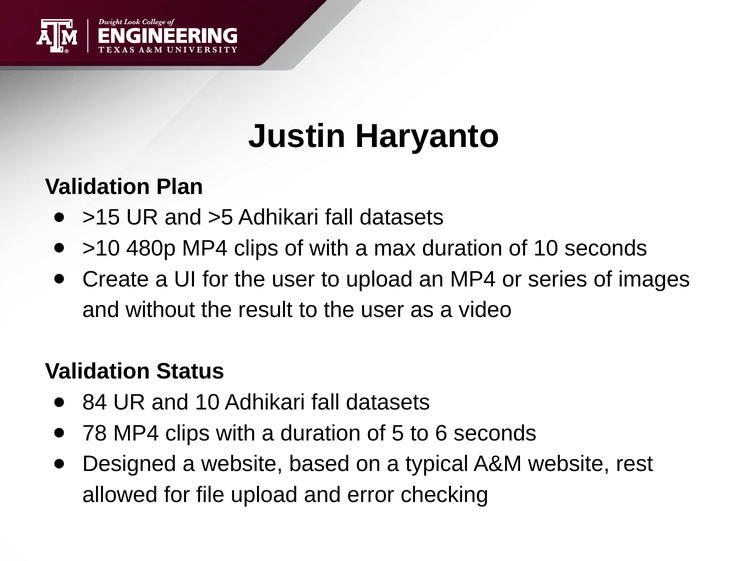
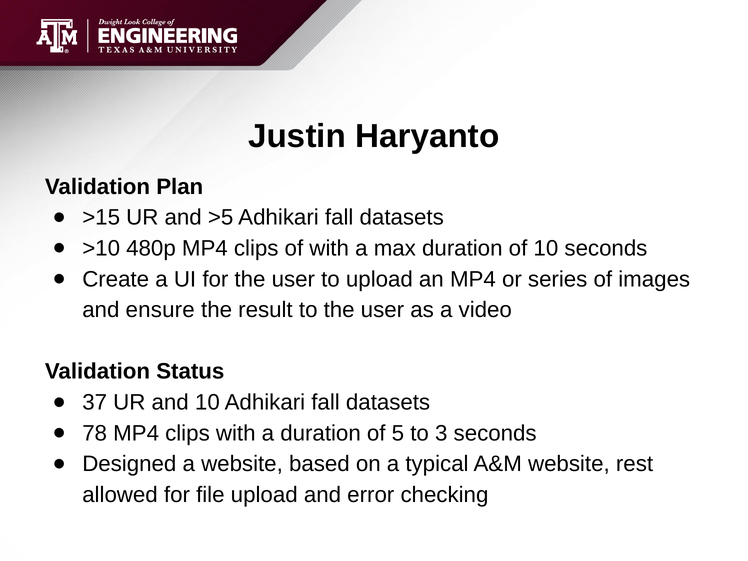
without: without -> ensure
84: 84 -> 37
6: 6 -> 3
